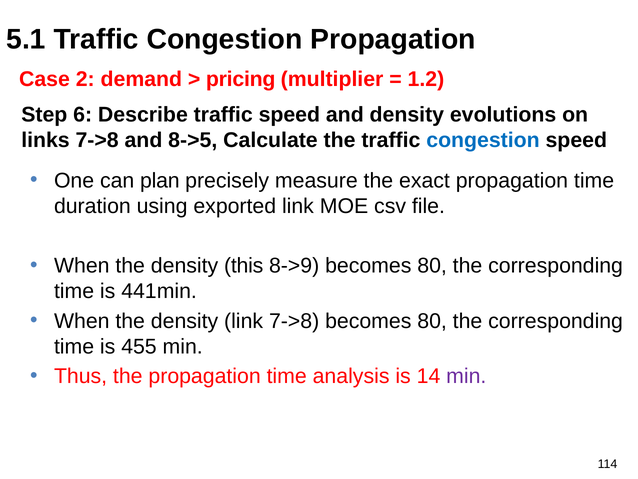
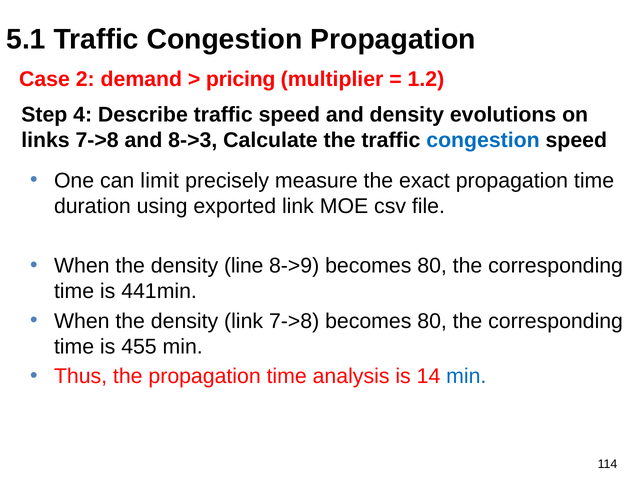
6: 6 -> 4
8->5: 8->5 -> 8->3
plan: plan -> limit
this: this -> line
min at (466, 376) colour: purple -> blue
